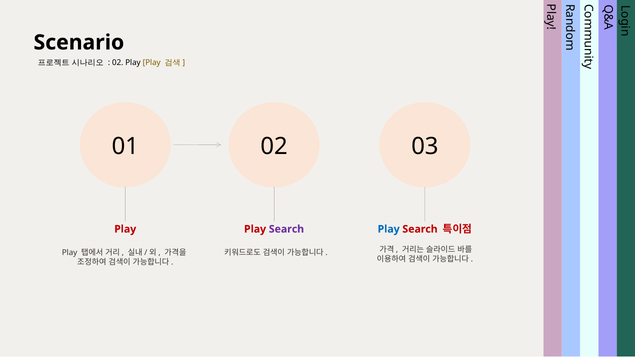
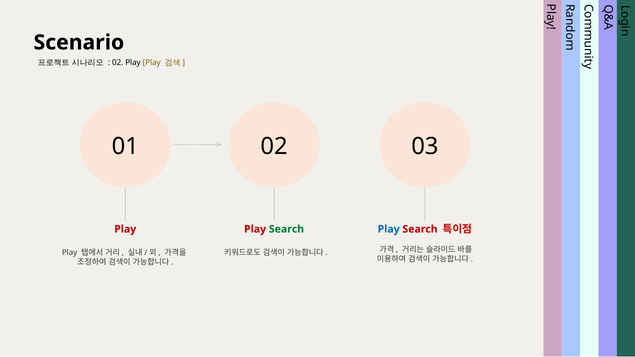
Search at (286, 229) colour: purple -> green
